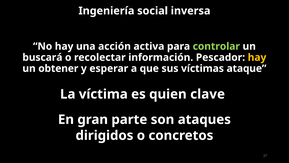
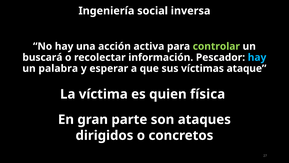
hay at (257, 57) colour: yellow -> light blue
obtener: obtener -> palabra
clave: clave -> física
